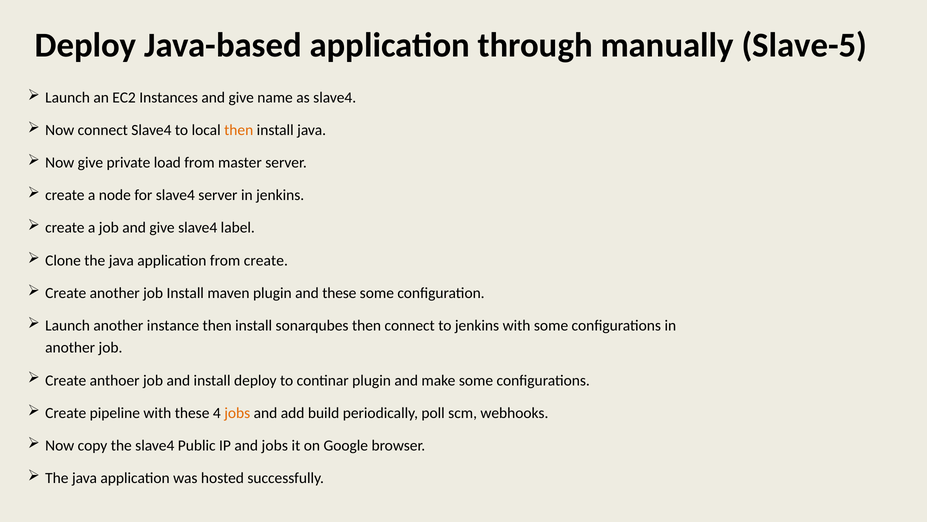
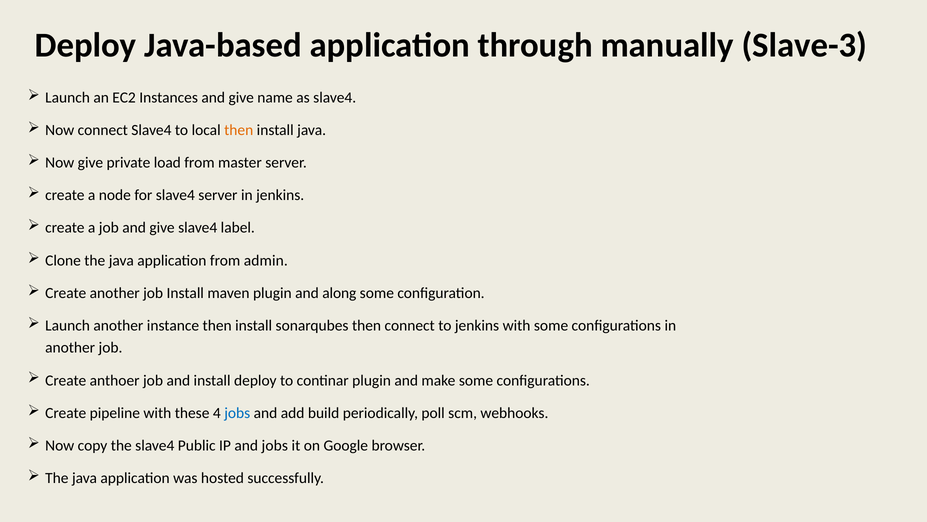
Slave-5: Slave-5 -> Slave-3
from create: create -> admin
and these: these -> along
jobs at (237, 413) colour: orange -> blue
